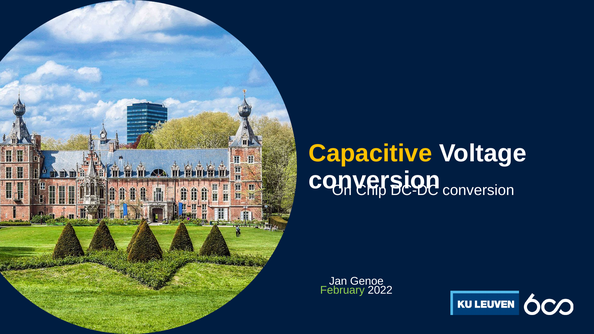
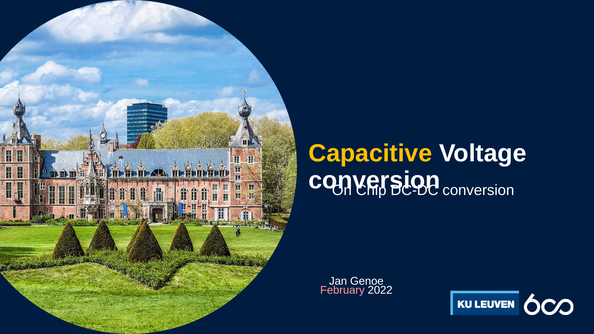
February colour: light green -> pink
